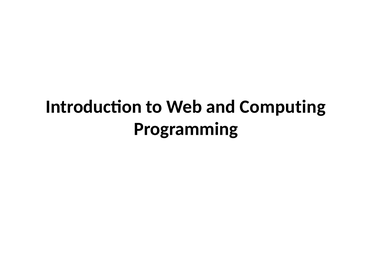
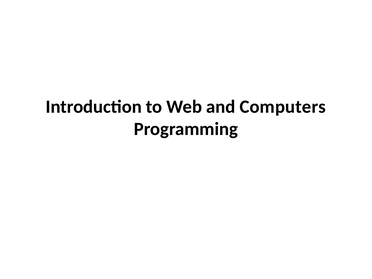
Computing: Computing -> Computers
